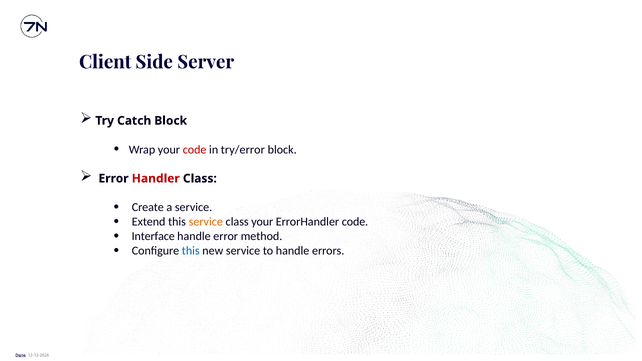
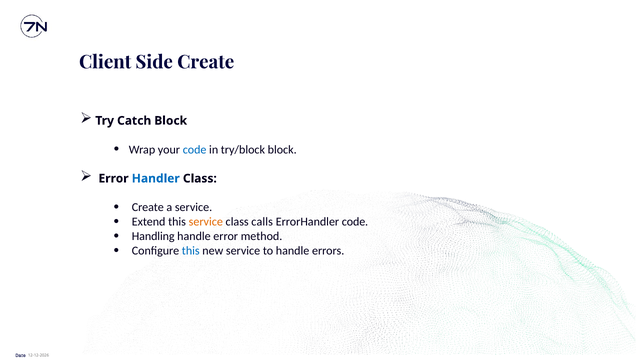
Side Server: Server -> Create
code at (195, 150) colour: red -> blue
try/error: try/error -> try/block
Handler colour: red -> blue
class your: your -> calls
Interface: Interface -> Handling
